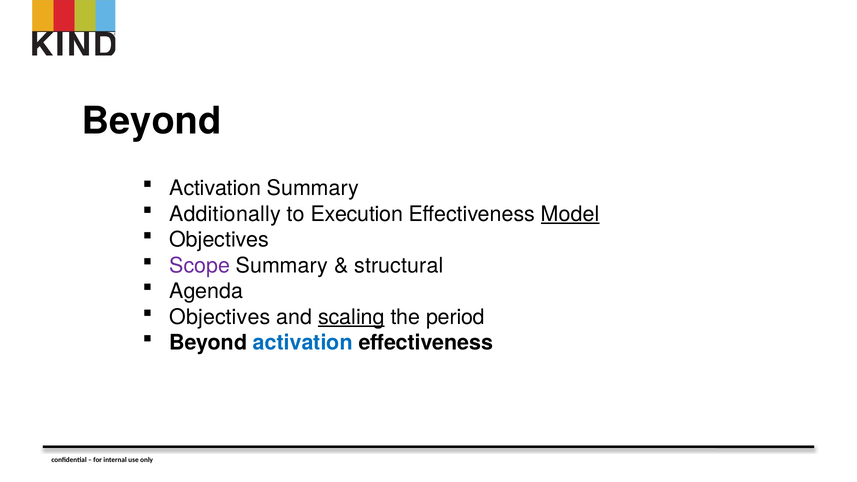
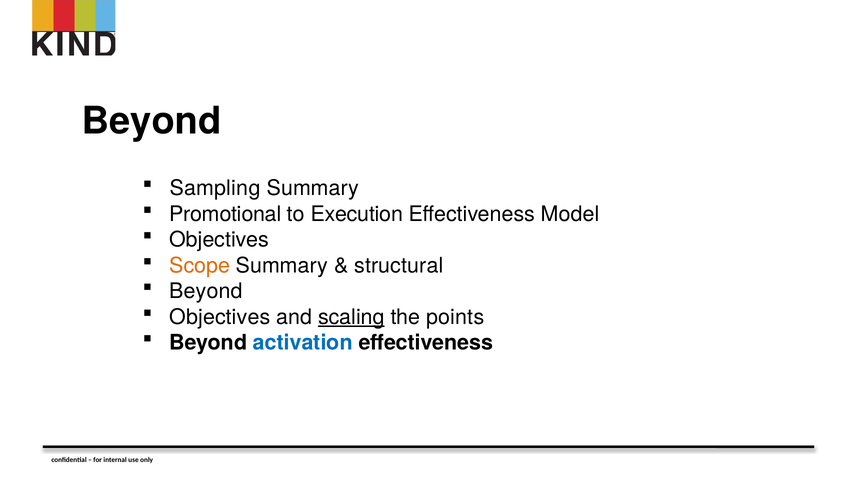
Activation at (215, 188): Activation -> Sampling
Additionally: Additionally -> Promotional
Model underline: present -> none
Scope colour: purple -> orange
Agenda at (206, 291): Agenda -> Beyond
period: period -> points
